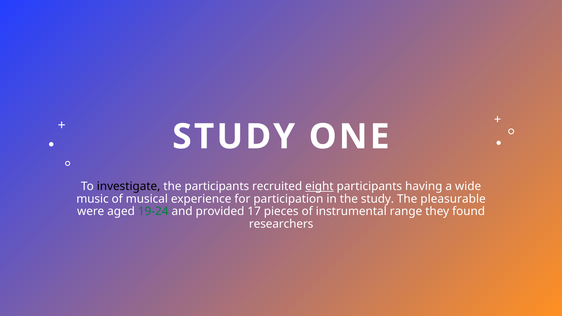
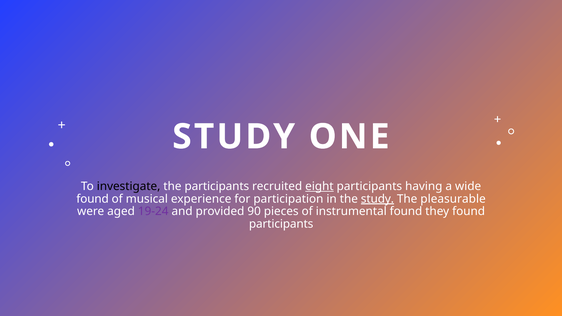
music at (93, 199): music -> found
study at (377, 199) underline: none -> present
19-24 colour: green -> purple
17: 17 -> 90
instrumental range: range -> found
researchers at (281, 224): researchers -> participants
